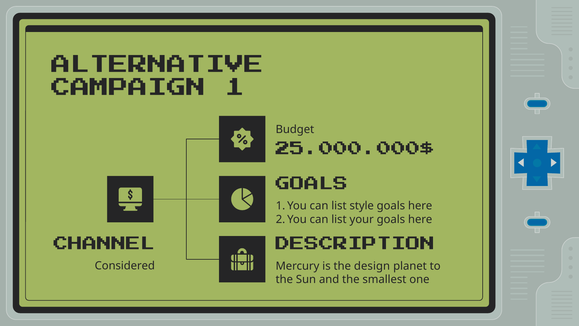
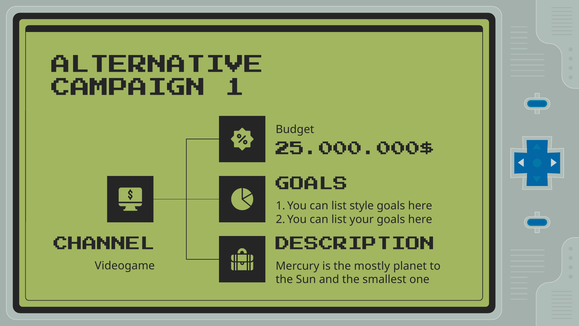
Considered: Considered -> Videogame
design: design -> mostly
